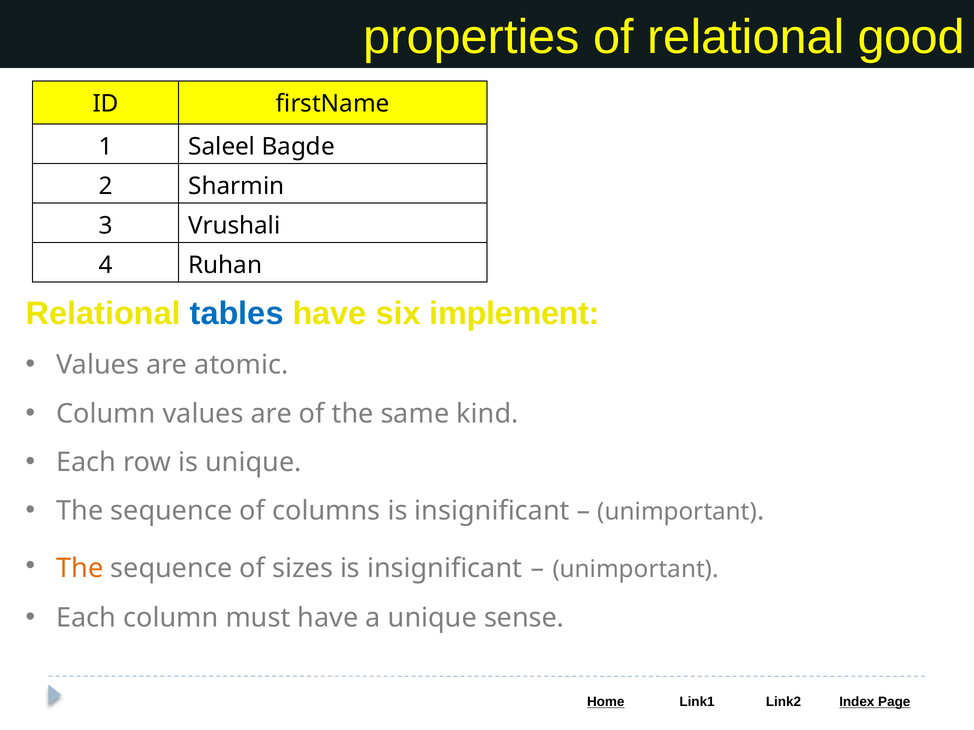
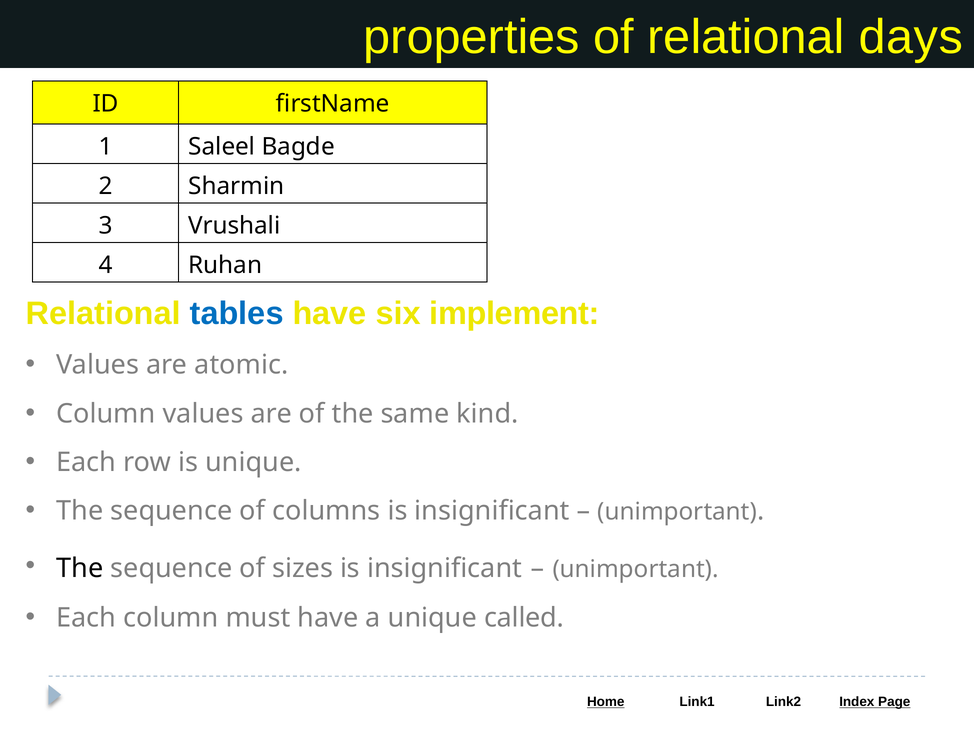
good: good -> days
The at (80, 569) colour: orange -> black
sense: sense -> called
